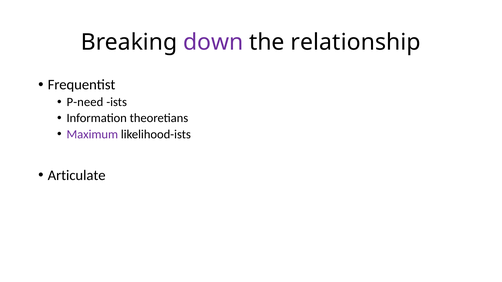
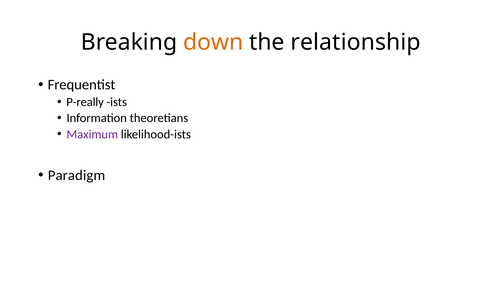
down colour: purple -> orange
P-need: P-need -> P-really
Articulate: Articulate -> Paradigm
